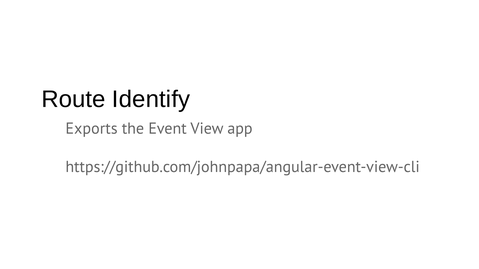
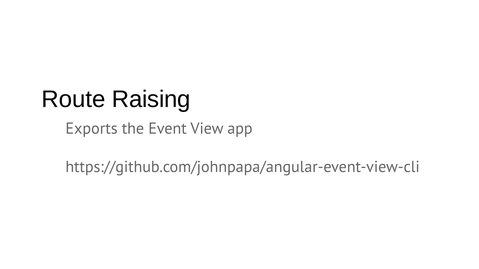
Identify: Identify -> Raising
